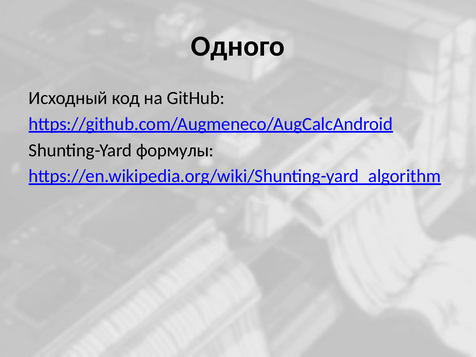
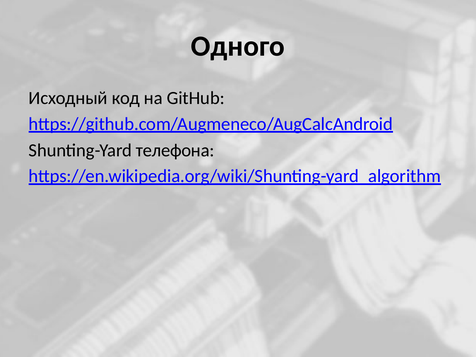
формулы: формулы -> телефона
